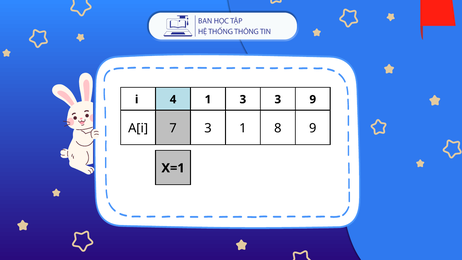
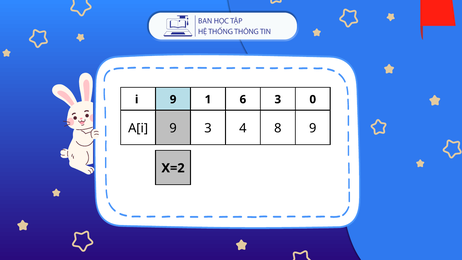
i 4: 4 -> 9
1 3: 3 -> 6
3 9: 9 -> 0
A[i 7: 7 -> 9
3 1: 1 -> 4
X=1: X=1 -> X=2
